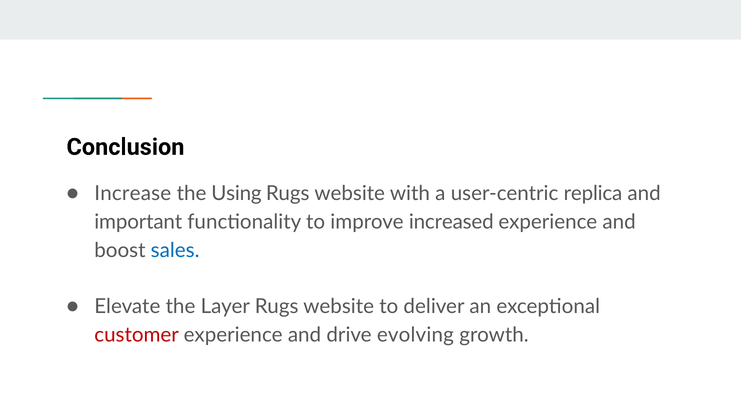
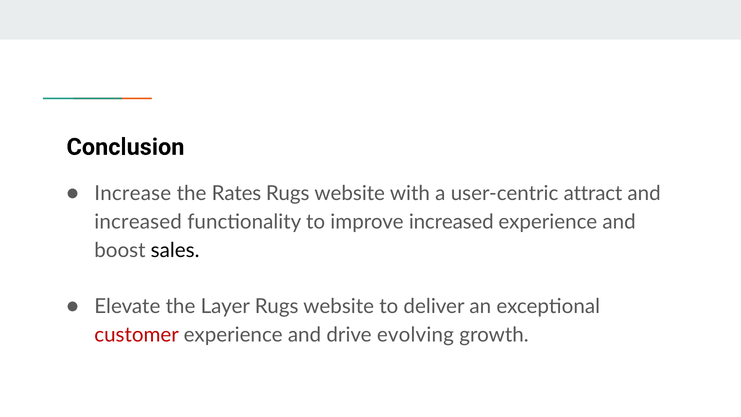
Using: Using -> Rates
replica: replica -> attract
important at (138, 222): important -> increased
sales colour: blue -> black
